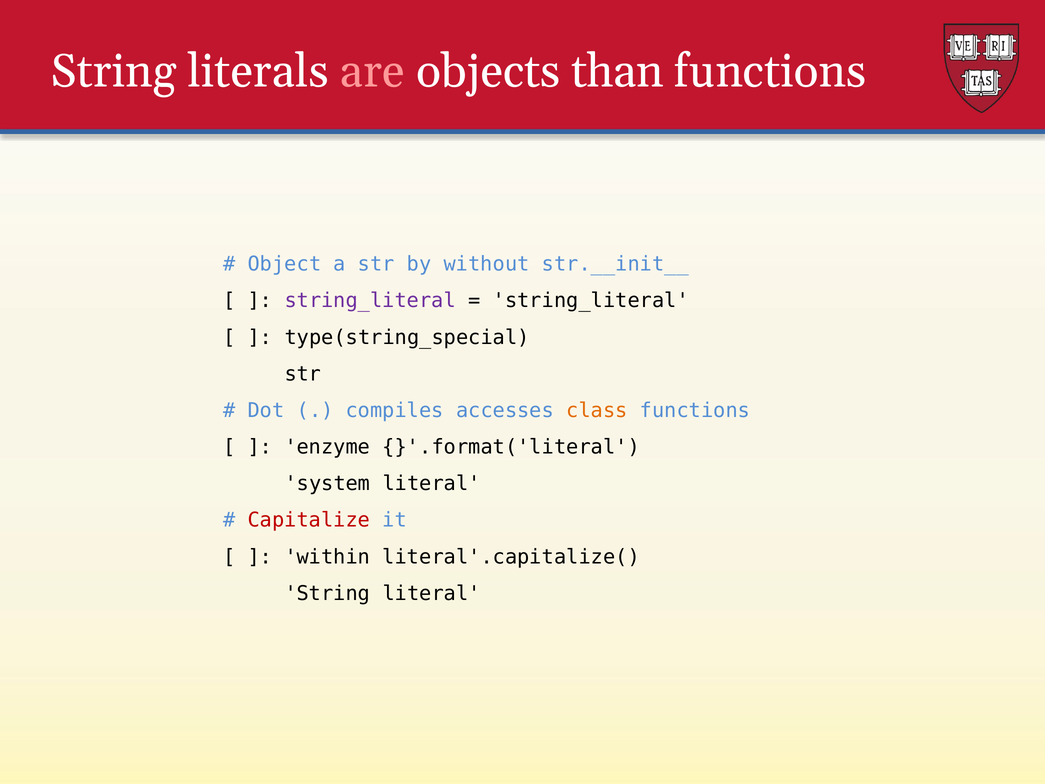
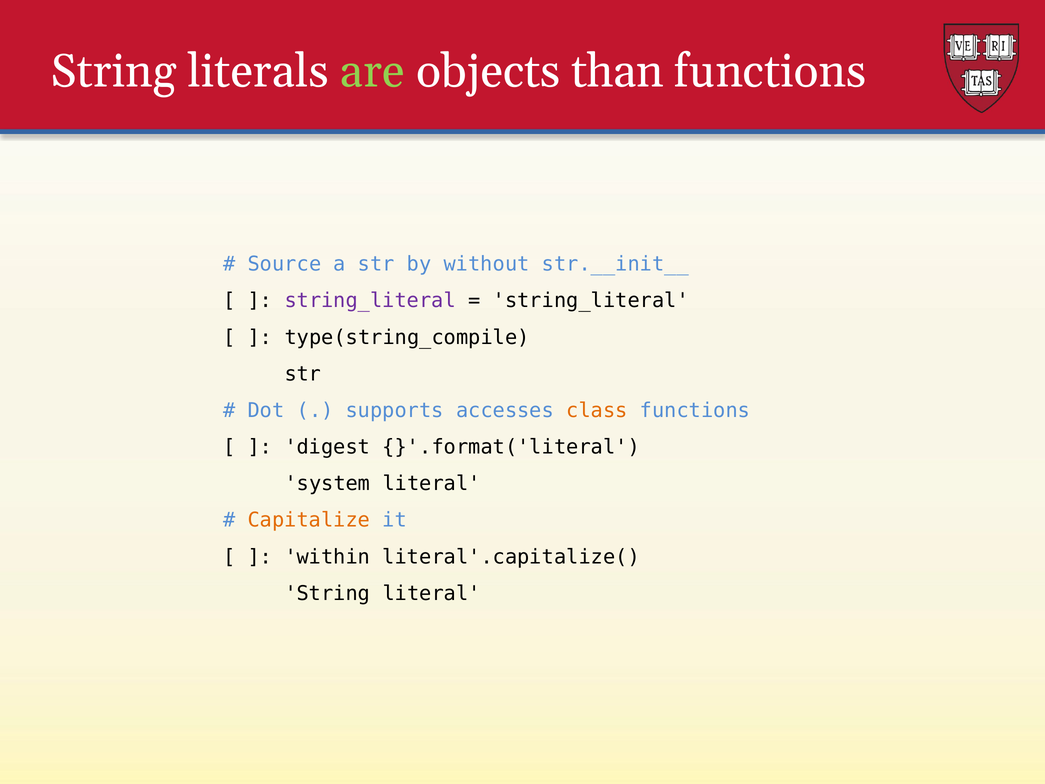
are colour: pink -> light green
Object: Object -> Source
type(string_special: type(string_special -> type(string_compile
compiles: compiles -> supports
enzyme: enzyme -> digest
Capitalize colour: red -> orange
